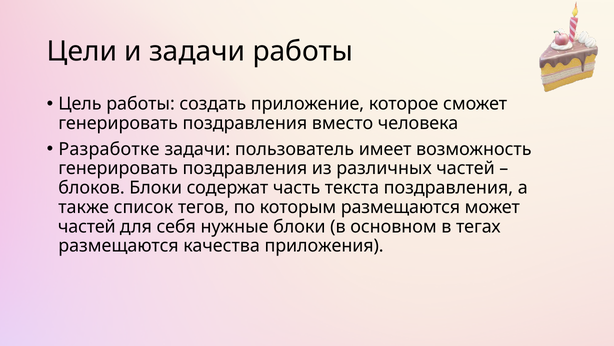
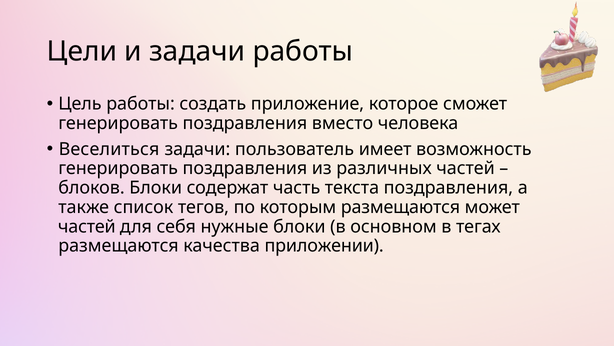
Разработке: Разработке -> Веселиться
приложения: приложения -> приложении
